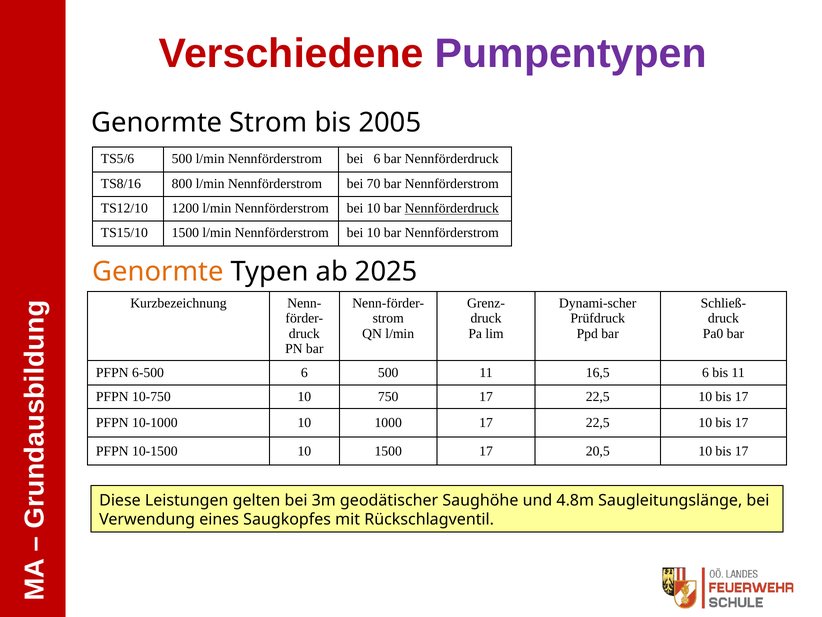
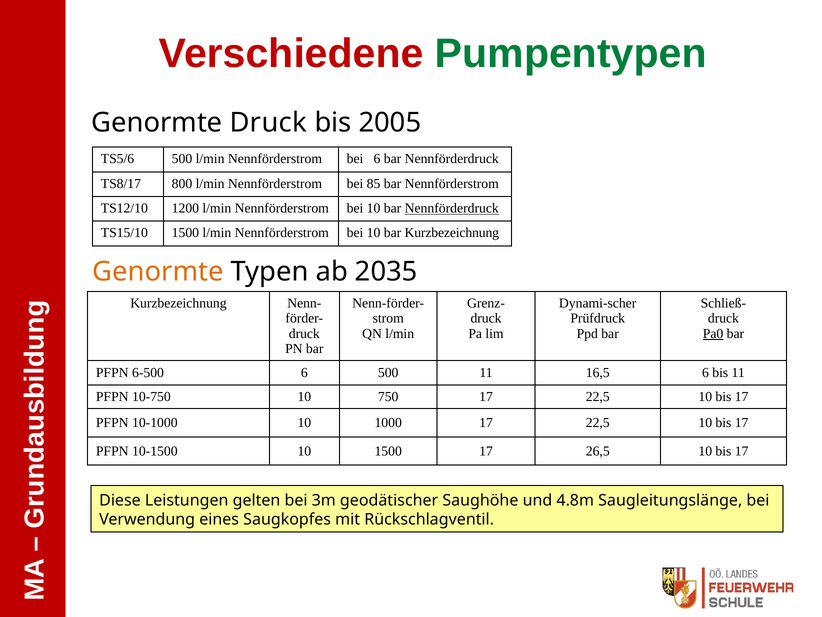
Pumpentypen colour: purple -> green
Genormte Strom: Strom -> Druck
TS8/16: TS8/16 -> TS8/17
70: 70 -> 85
10 bar Nennförderstrom: Nennförderstrom -> Kurzbezeichnung
2025: 2025 -> 2035
Pa0 underline: none -> present
20,5: 20,5 -> 26,5
